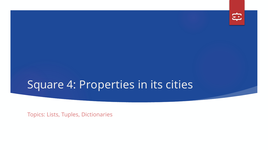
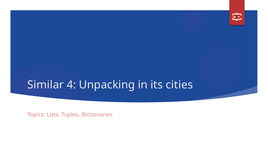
Square: Square -> Similar
Properties: Properties -> Unpacking
